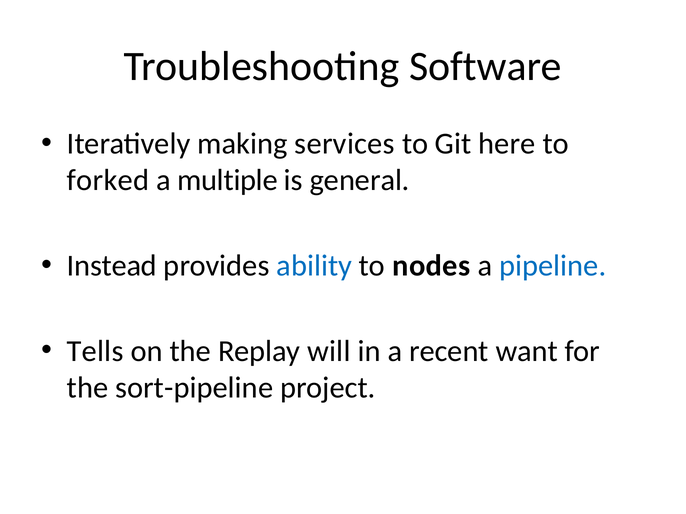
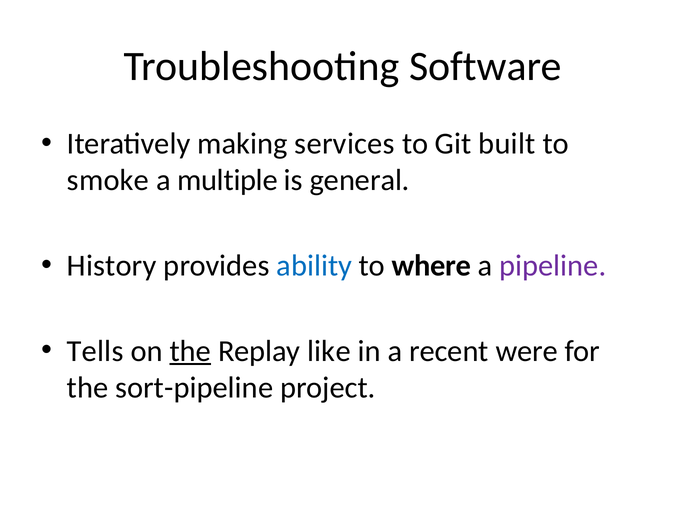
here: here -> built
forked: forked -> smoke
Instead: Instead -> History
nodes: nodes -> where
pipeline colour: blue -> purple
the at (190, 351) underline: none -> present
will: will -> like
want: want -> were
